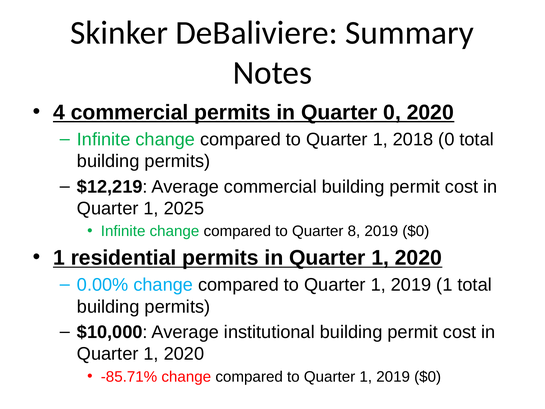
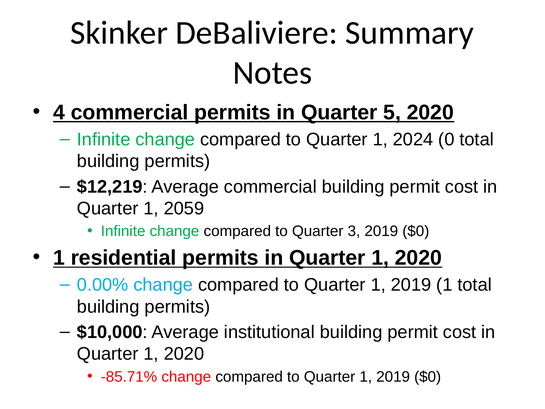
Quarter 0: 0 -> 5
2018: 2018 -> 2024
2025: 2025 -> 2059
8: 8 -> 3
